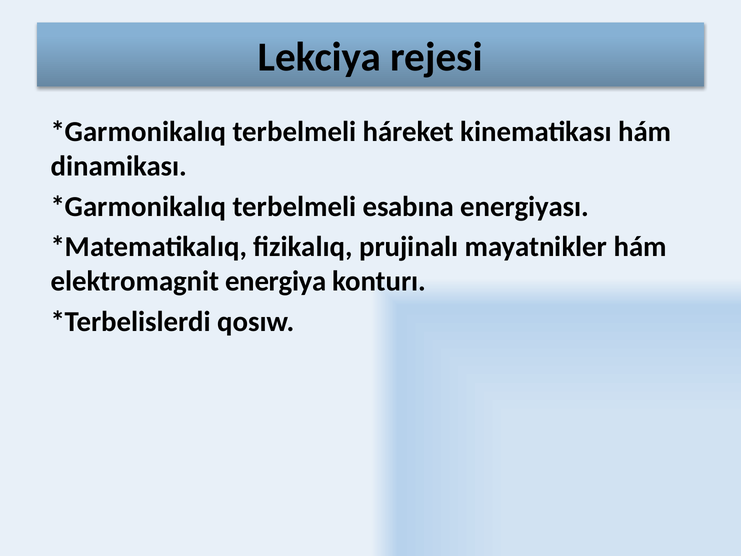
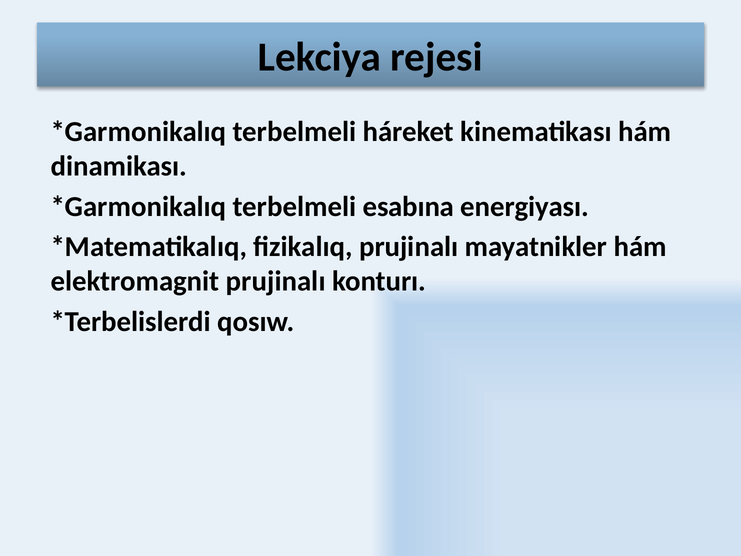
elektromagnit energiya: energiya -> prujinalı
